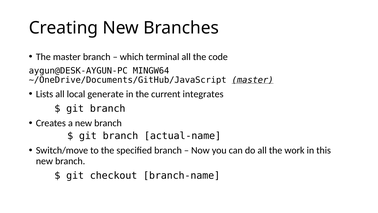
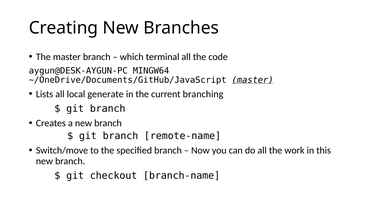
integrates: integrates -> branching
actual-name: actual-name -> remote-name
